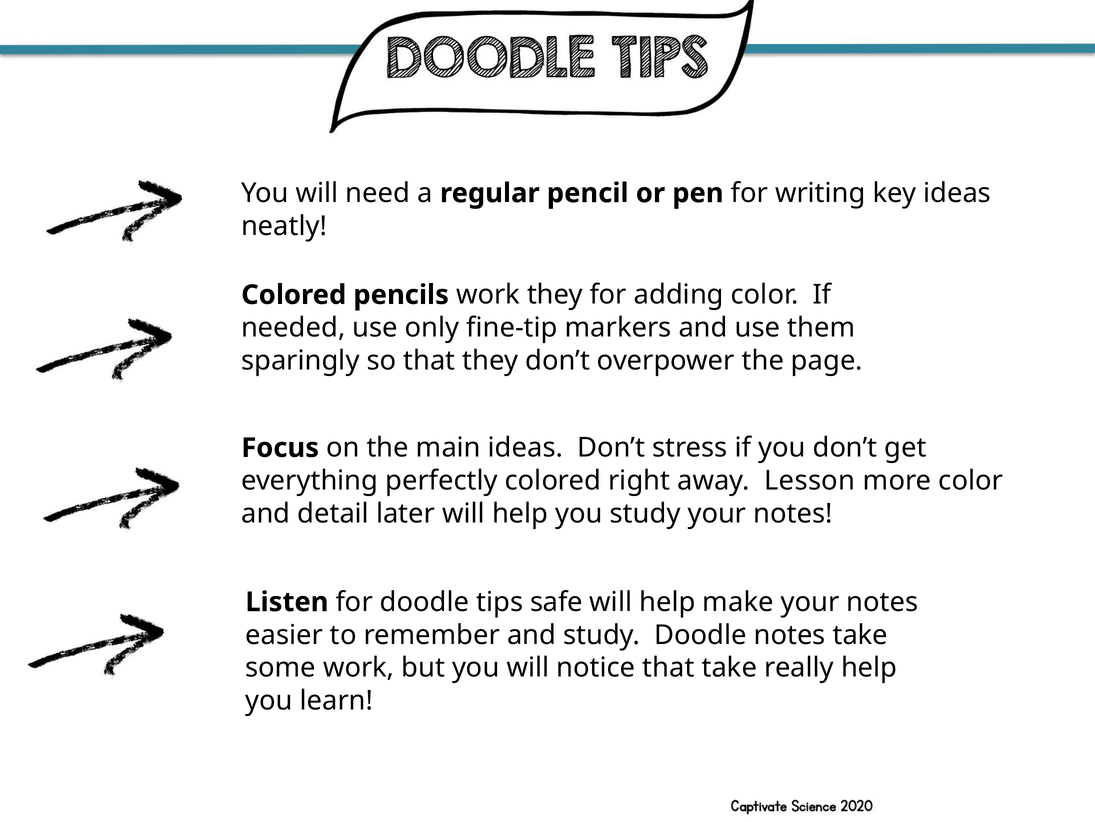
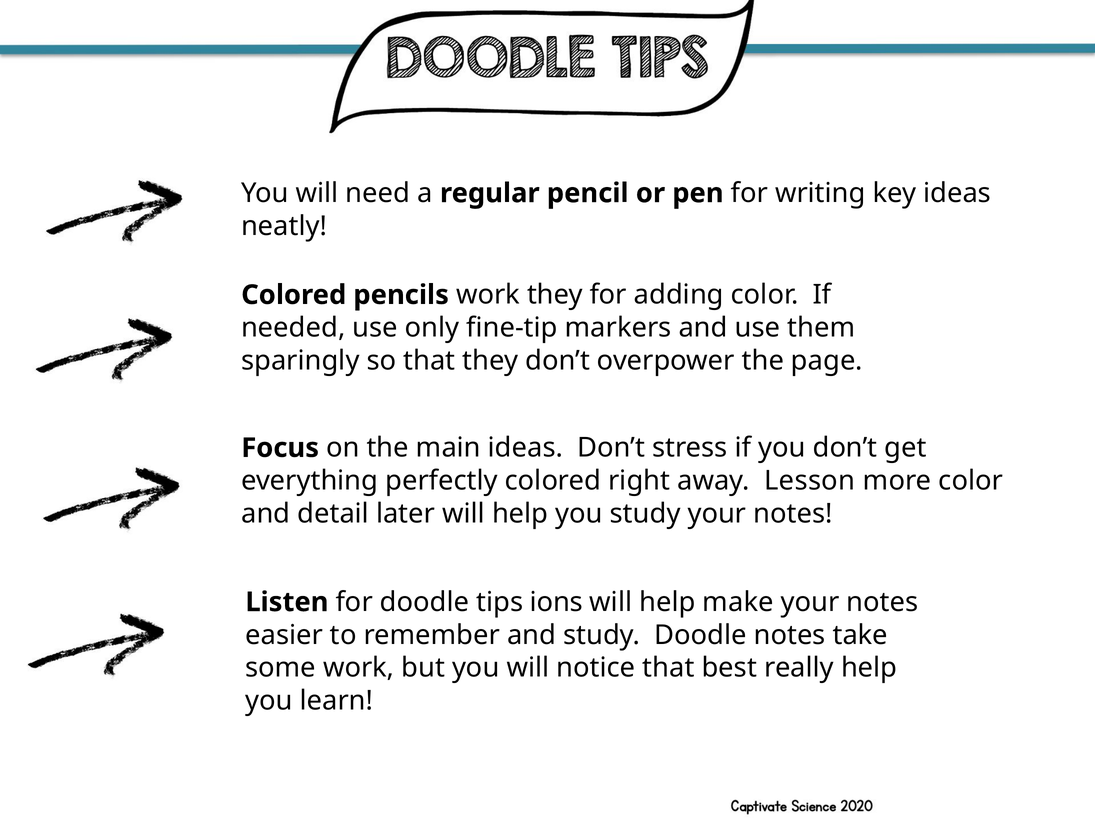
safe: safe -> ions
that take: take -> best
